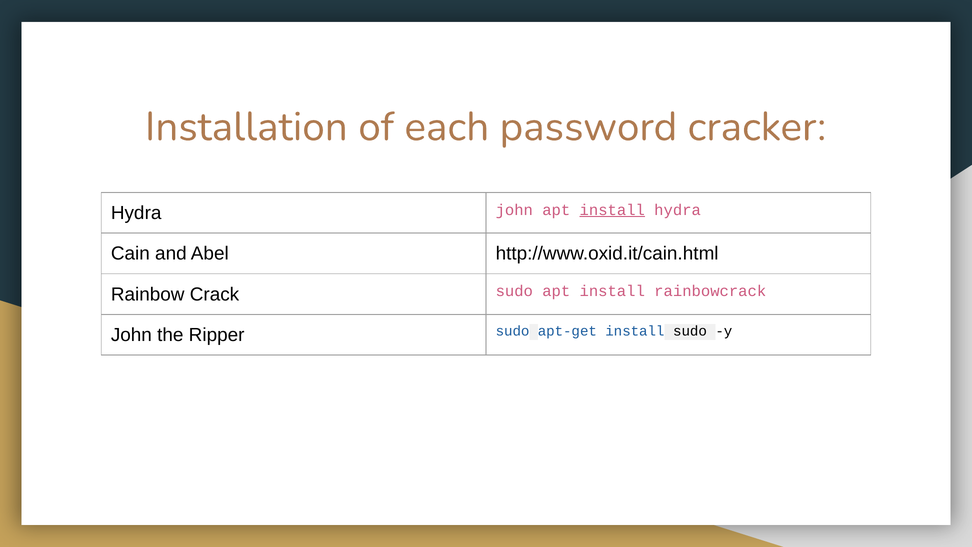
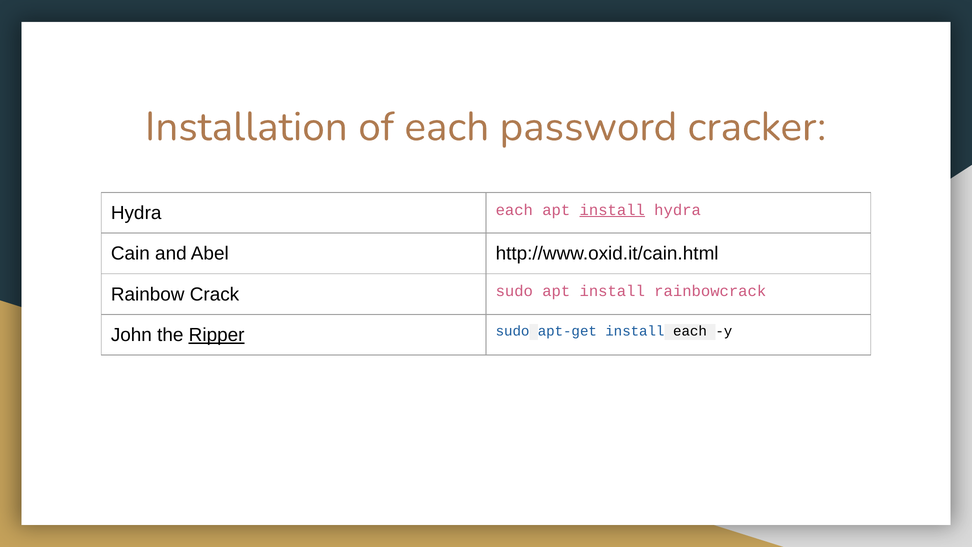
Hydra john: john -> each
Ripper underline: none -> present
install sudo: sudo -> each
